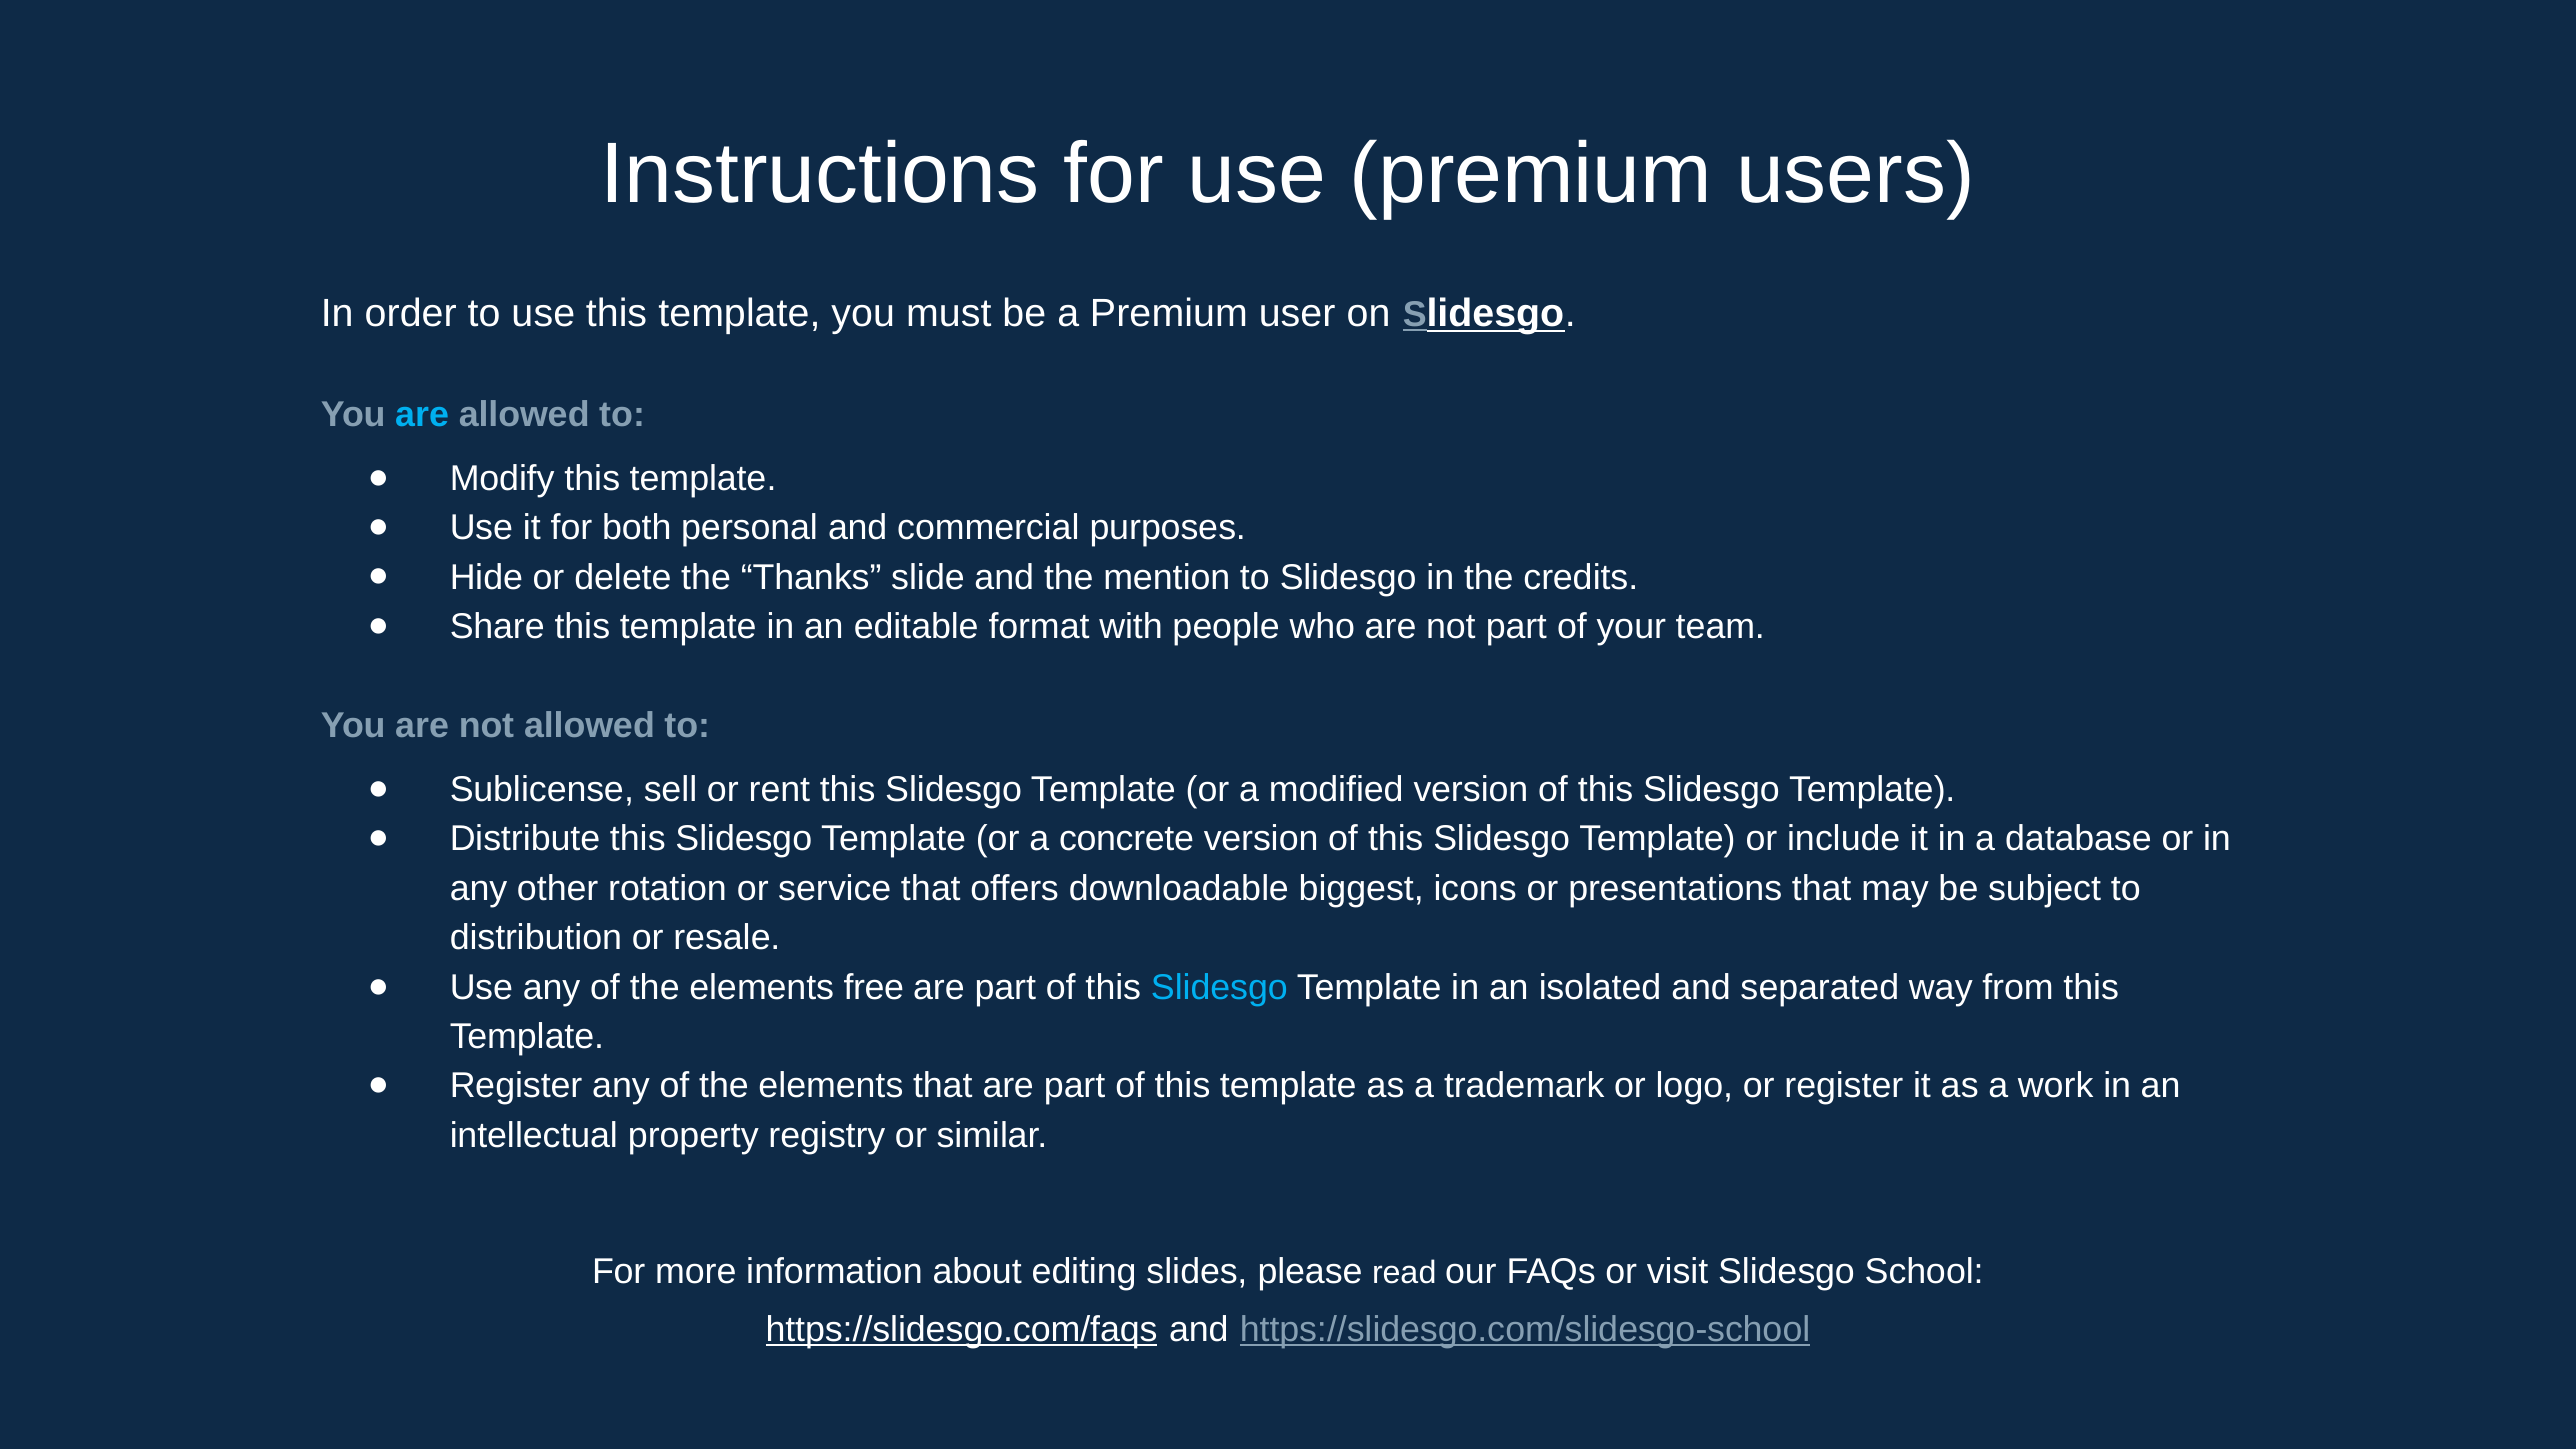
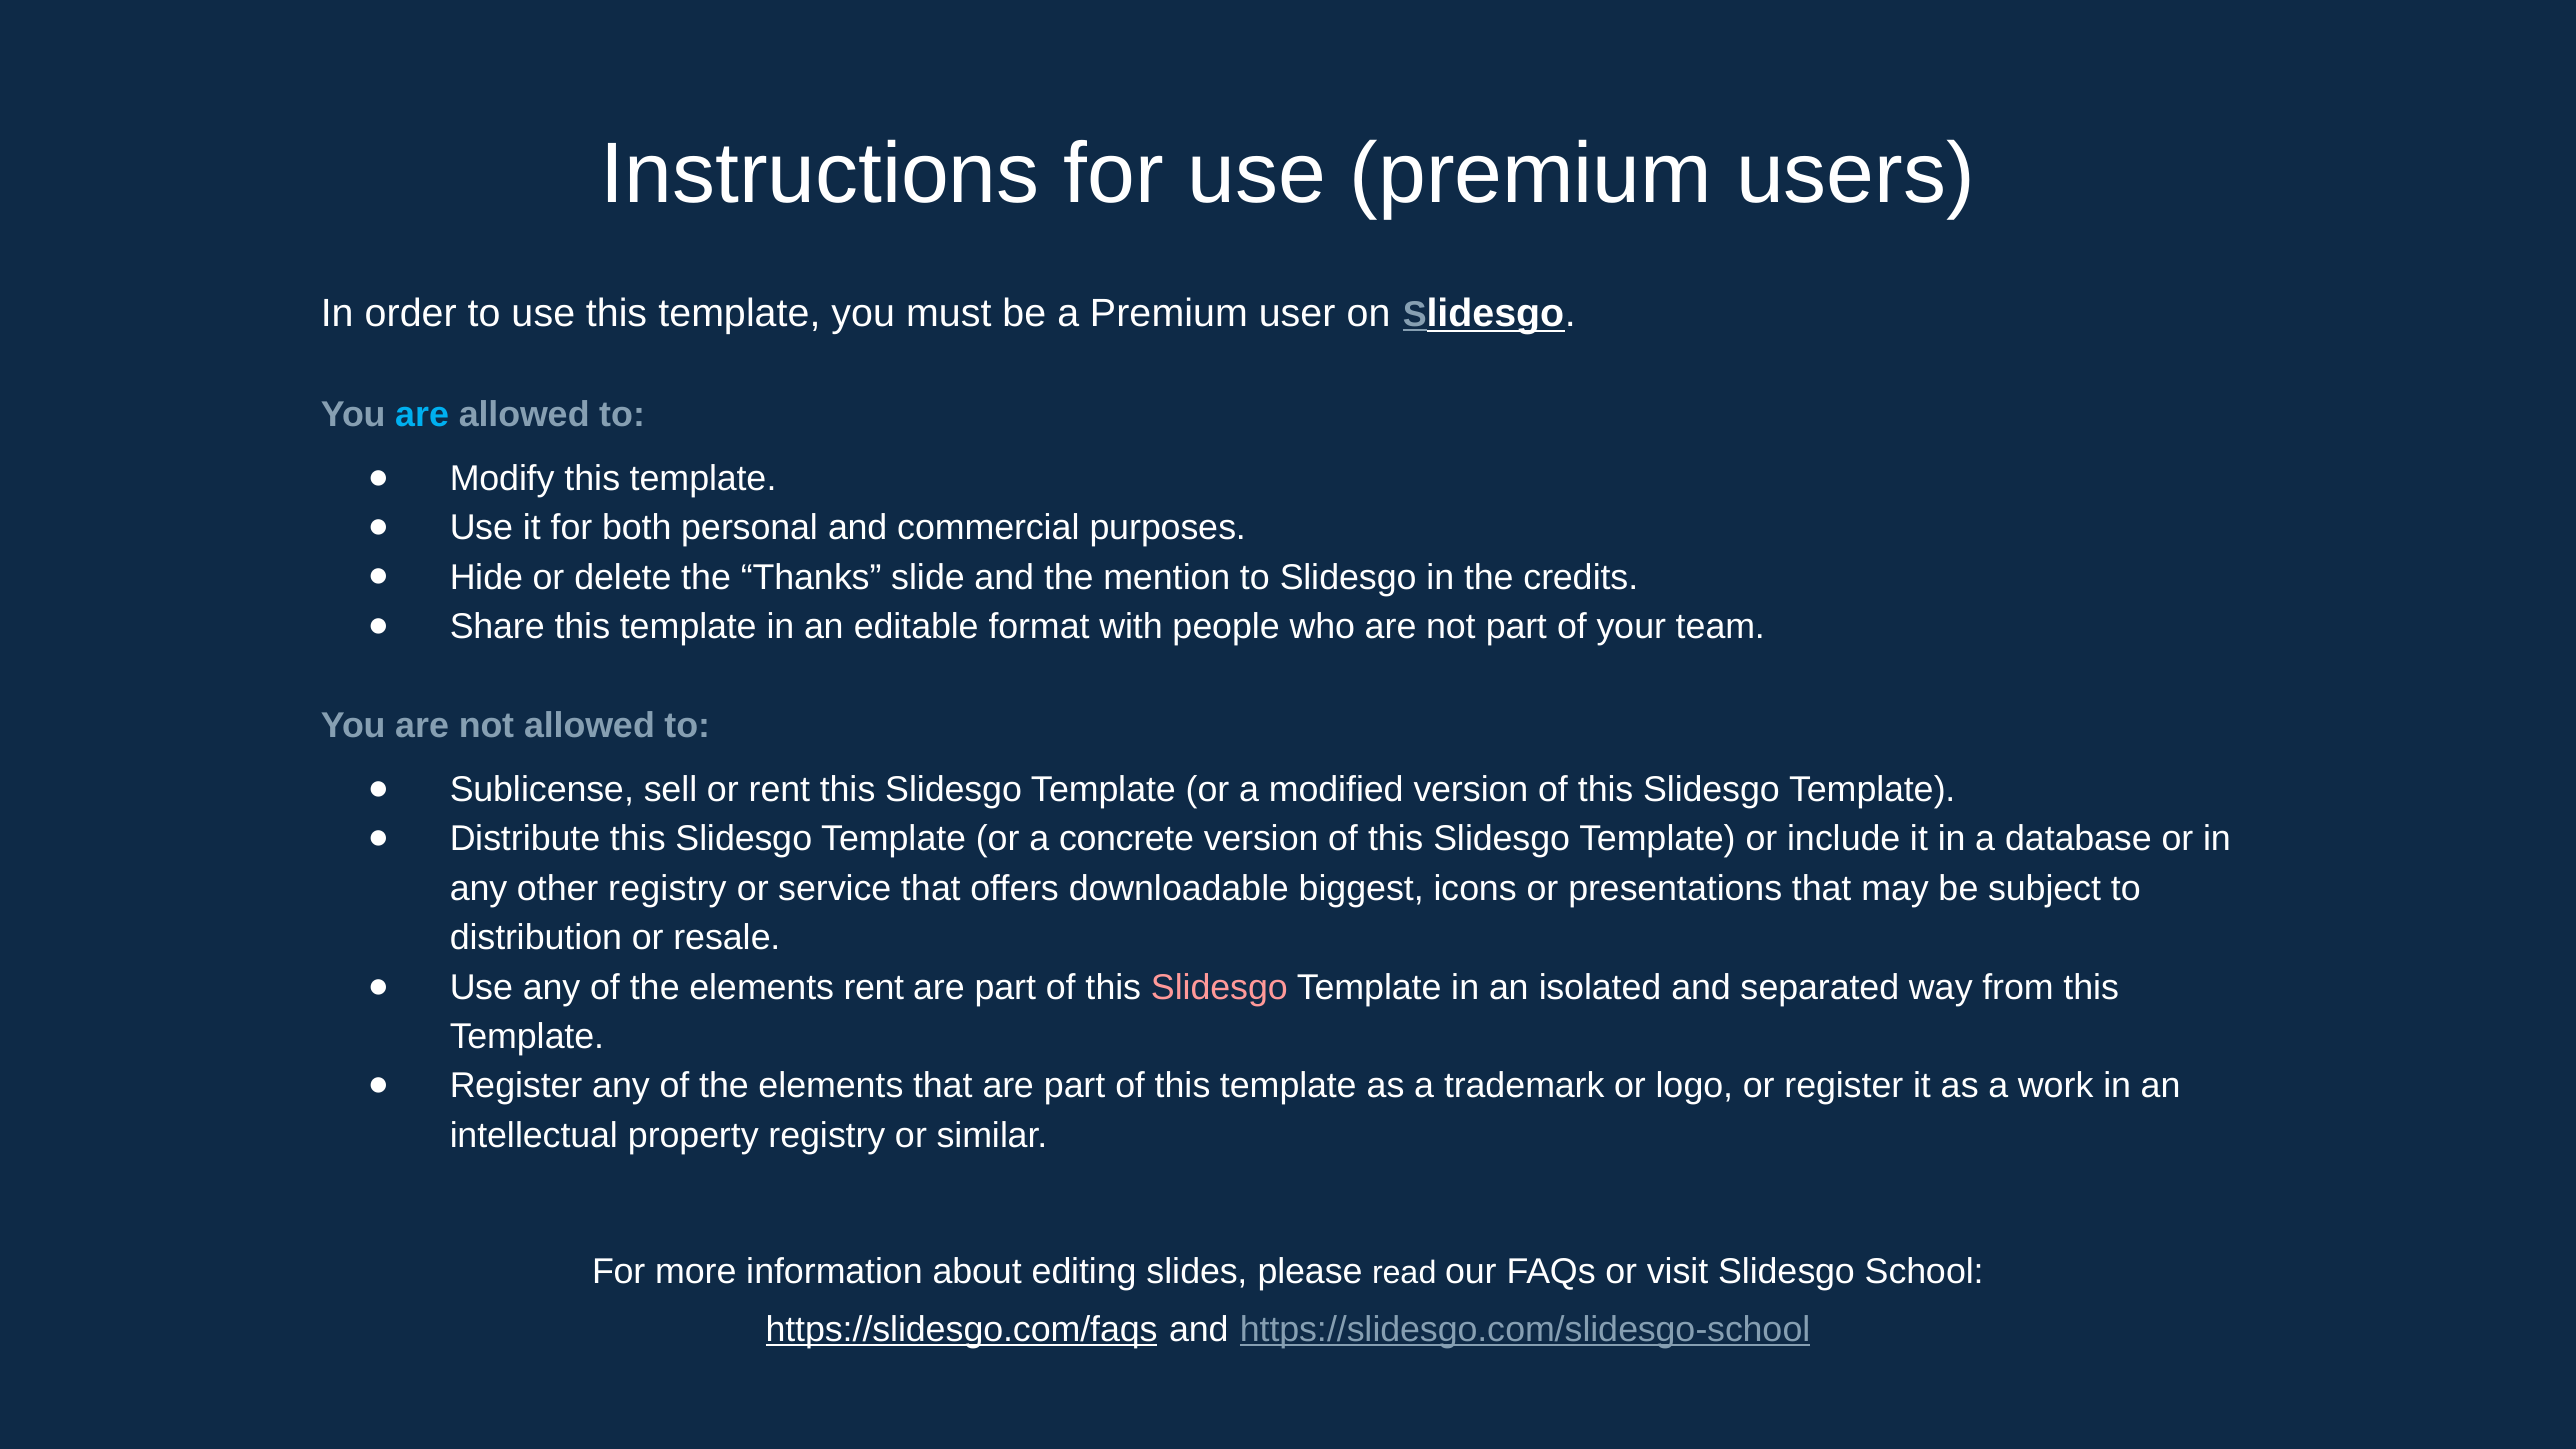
other rotation: rotation -> registry
elements free: free -> rent
Slidesgo at (1219, 987) colour: light blue -> pink
